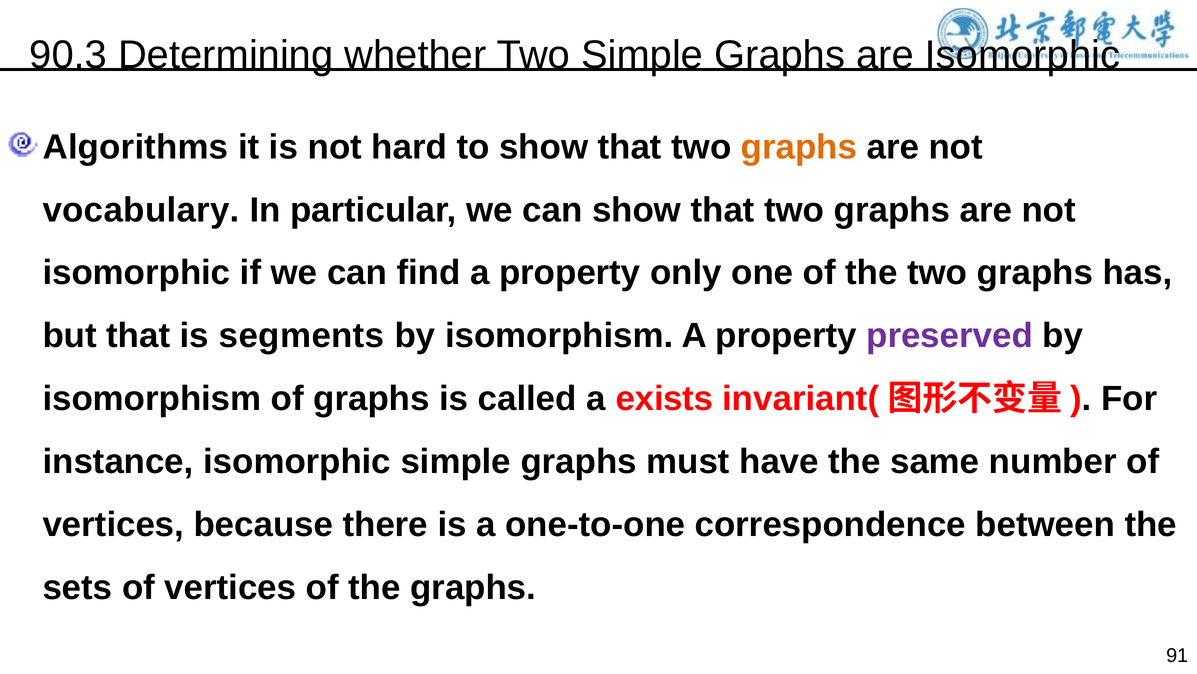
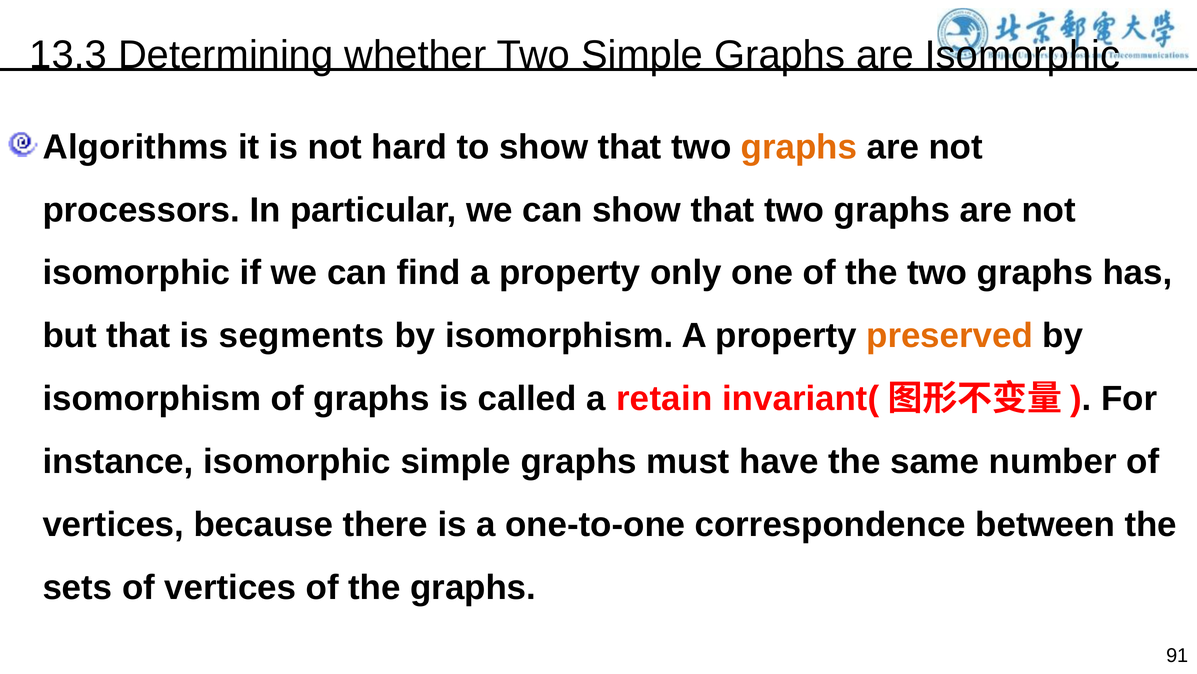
90.3: 90.3 -> 13.3
vocabulary: vocabulary -> processors
preserved colour: purple -> orange
exists: exists -> retain
